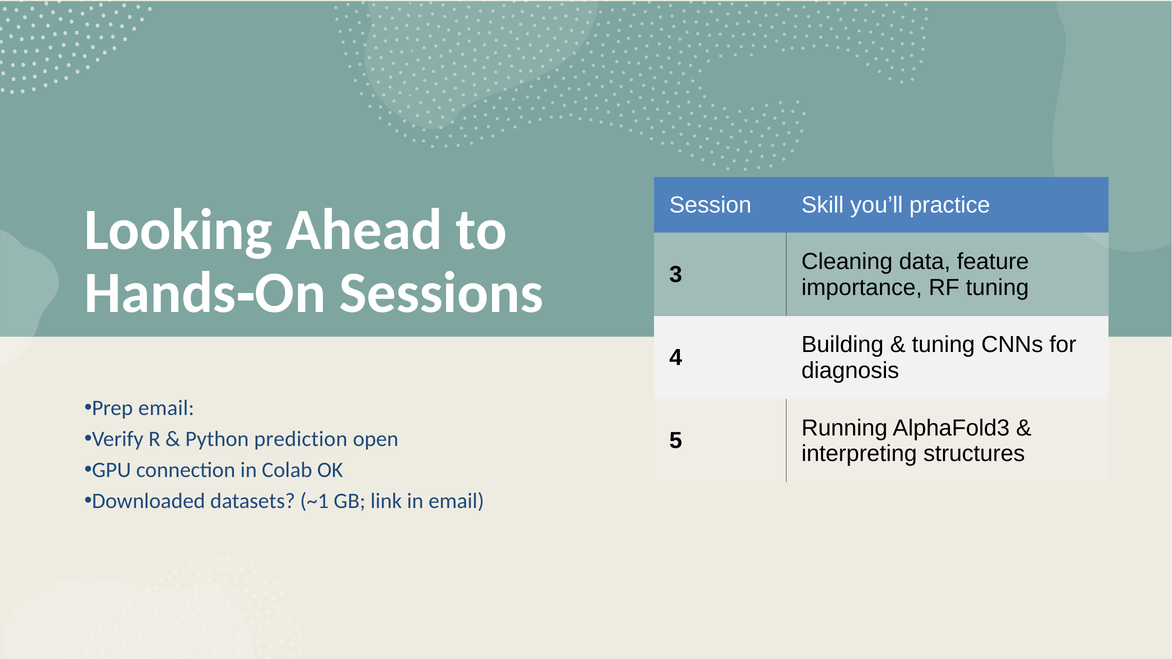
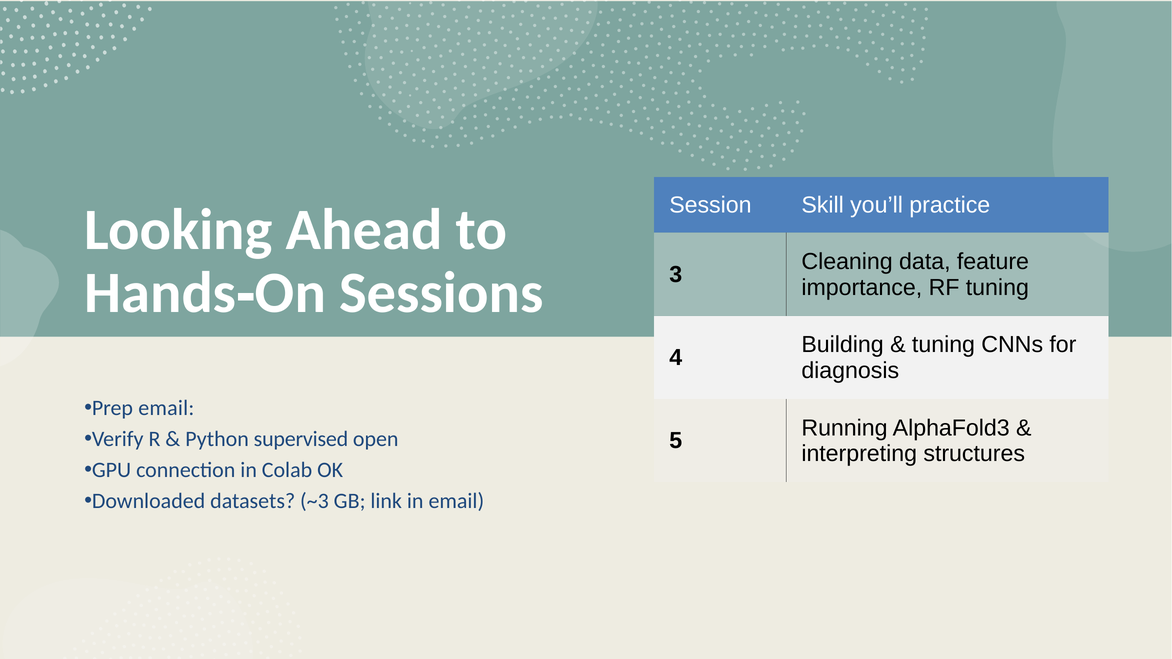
prediction: prediction -> supervised
~1: ~1 -> ~3
